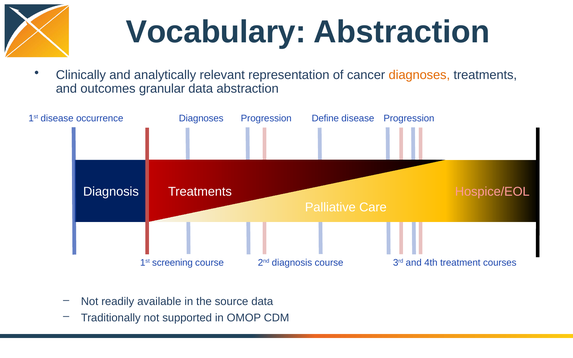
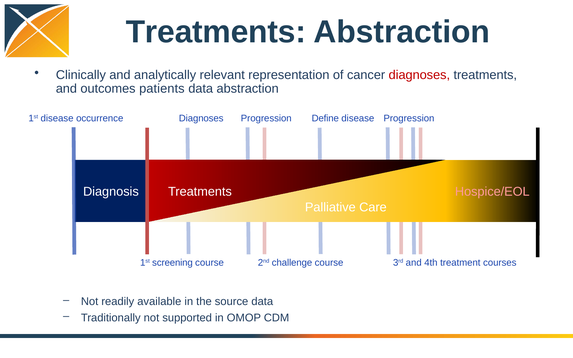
Vocabulary at (216, 32): Vocabulary -> Treatments
diagnoses at (419, 75) colour: orange -> red
granular: granular -> patients
2nd diagnosis: diagnosis -> challenge
